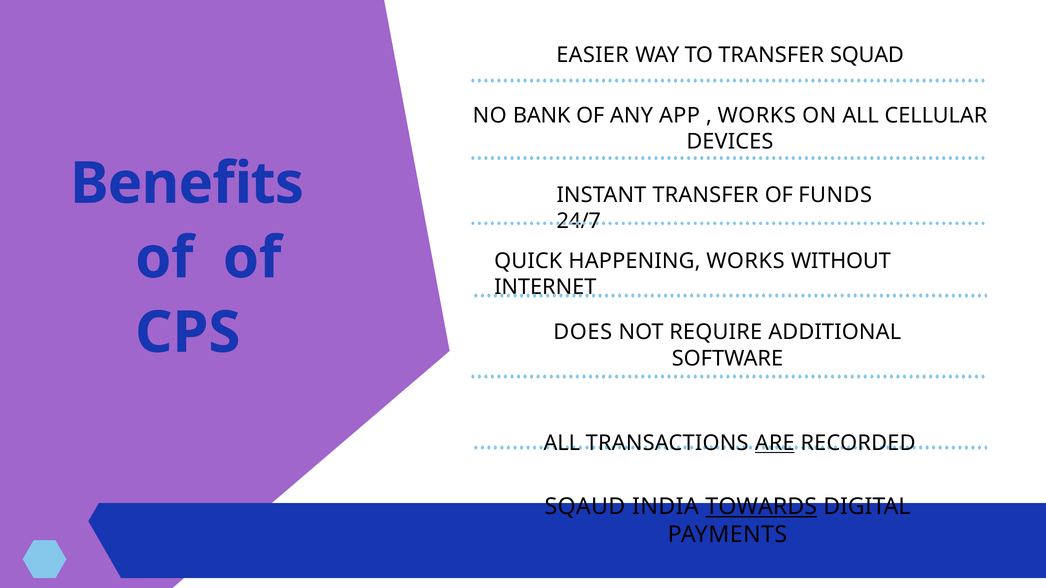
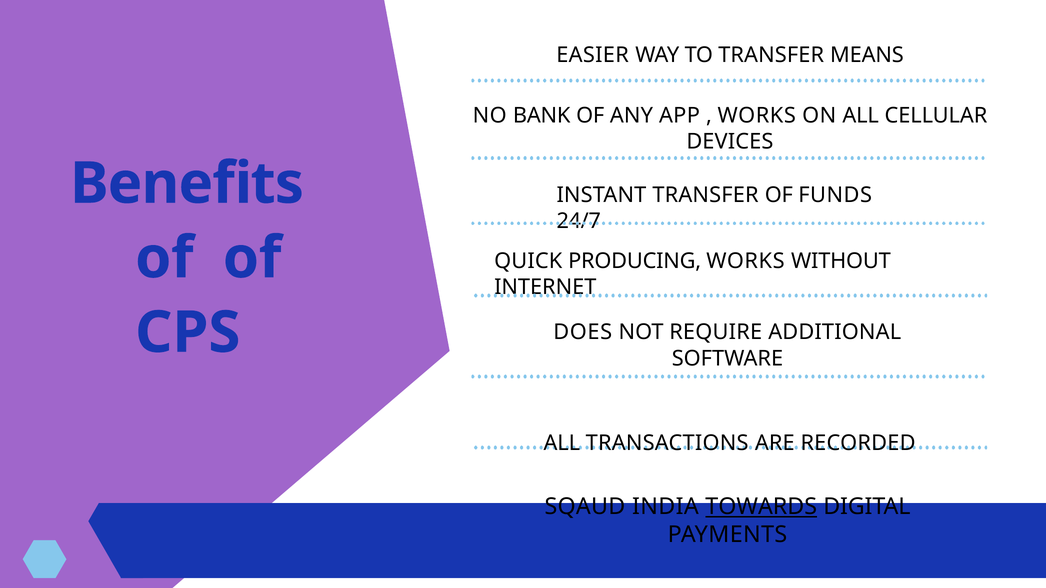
SQUAD: SQUAD -> MEANS
HAPPENING: HAPPENING -> PRODUCING
ARE underline: present -> none
